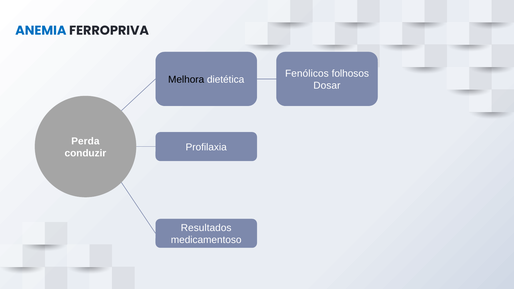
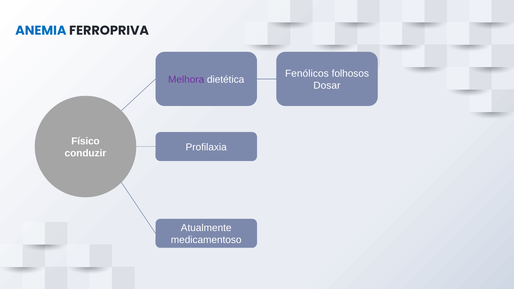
Melhora colour: black -> purple
Perda: Perda -> Físico
Resultados: Resultados -> Atualmente
